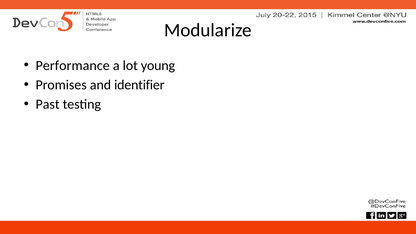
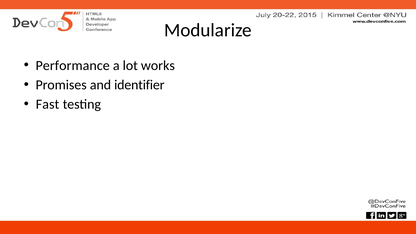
young: young -> works
Past: Past -> Fast
